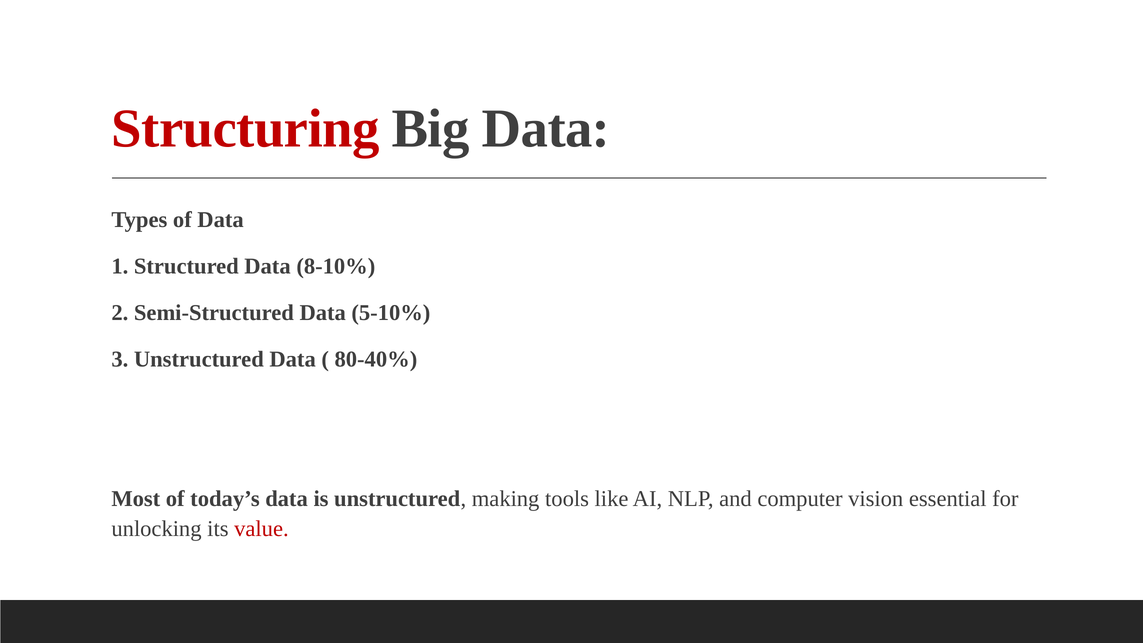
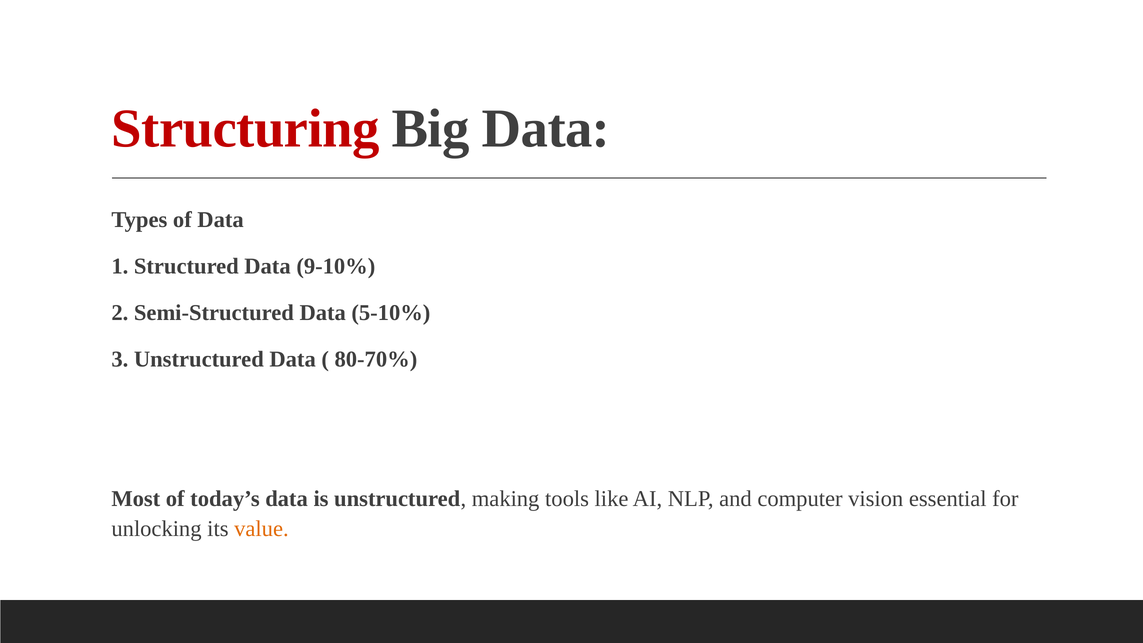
8-10%: 8-10% -> 9-10%
80-40%: 80-40% -> 80-70%
value colour: red -> orange
